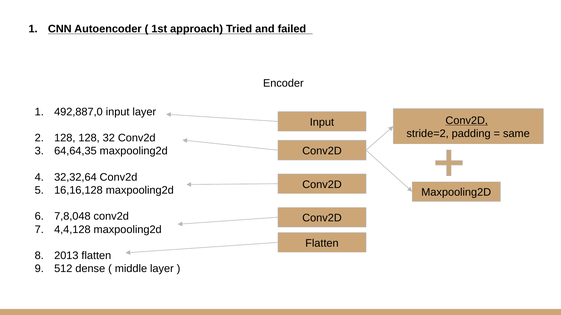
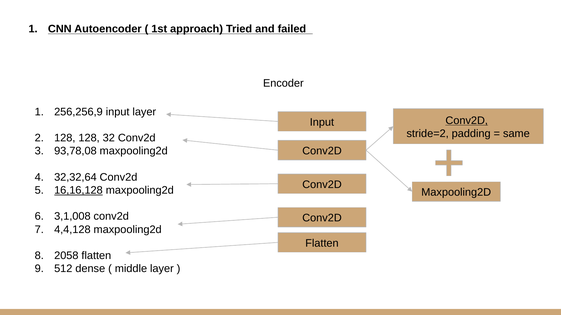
492,887,0: 492,887,0 -> 256,256,9
64,64,35: 64,64,35 -> 93,78,08
16,16,128 underline: none -> present
7,8,048: 7,8,048 -> 3,1,008
2013: 2013 -> 2058
